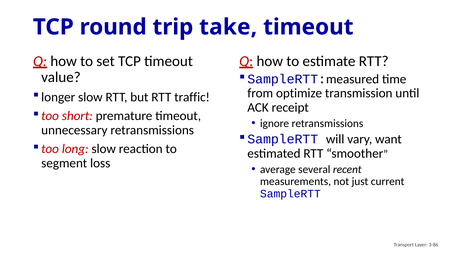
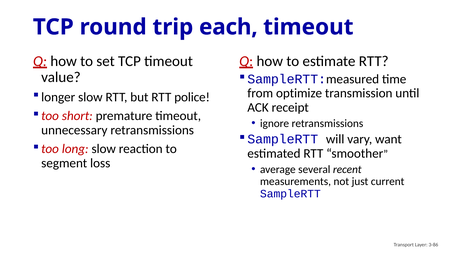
take: take -> each
traffic: traffic -> police
